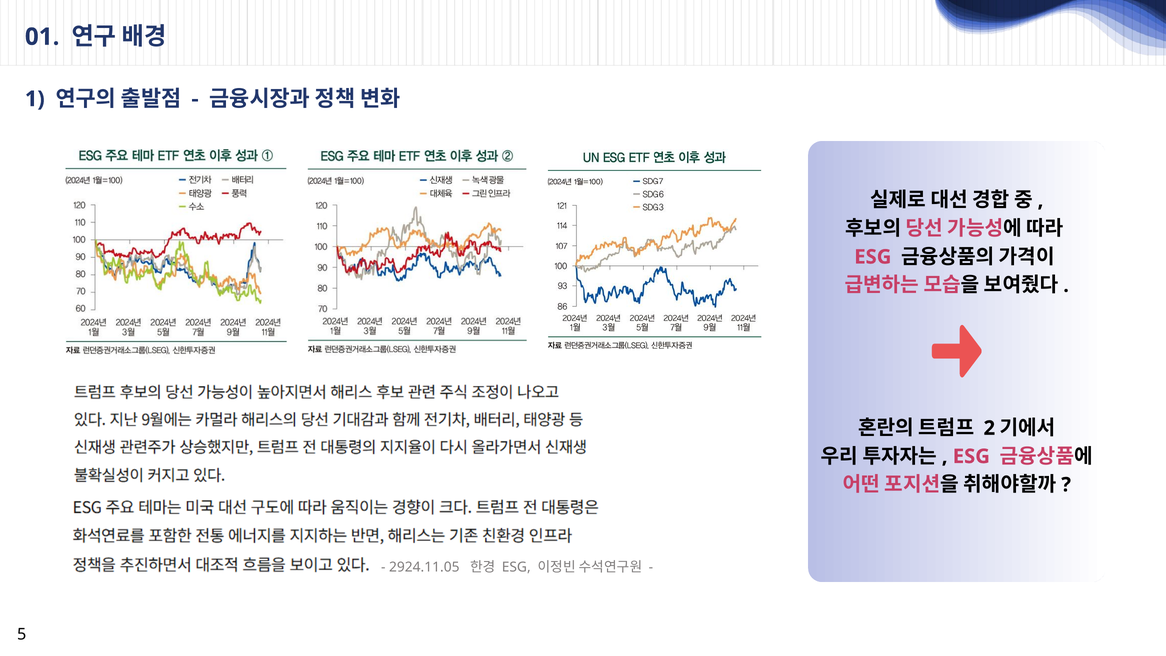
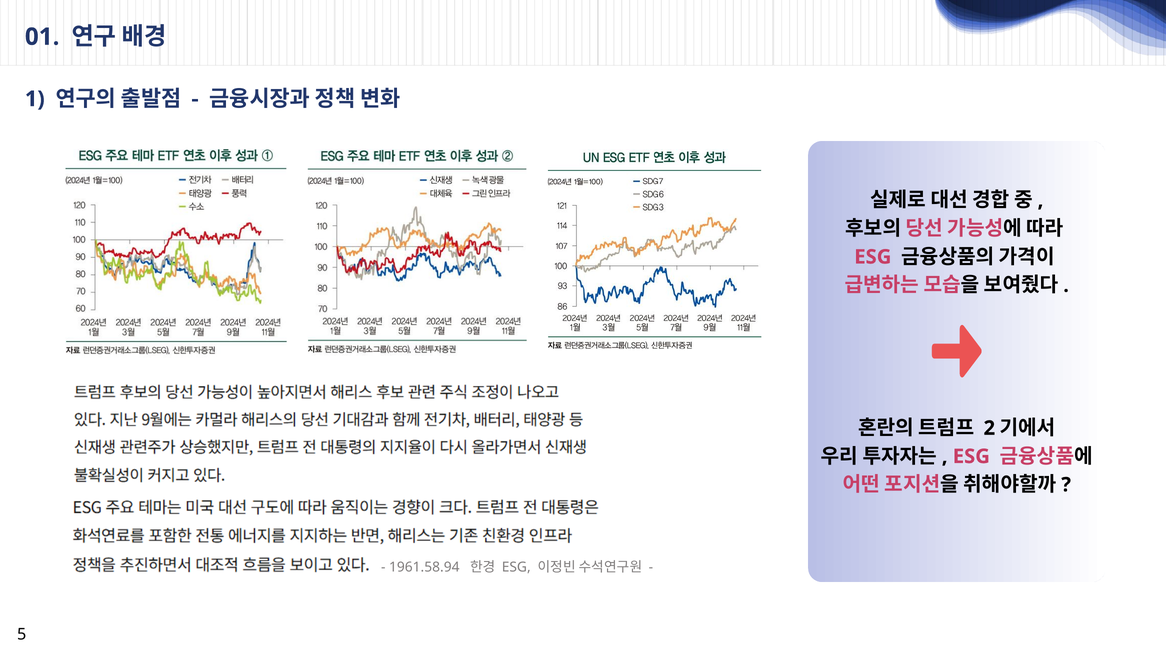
2924.11.05: 2924.11.05 -> 1961.58.94
